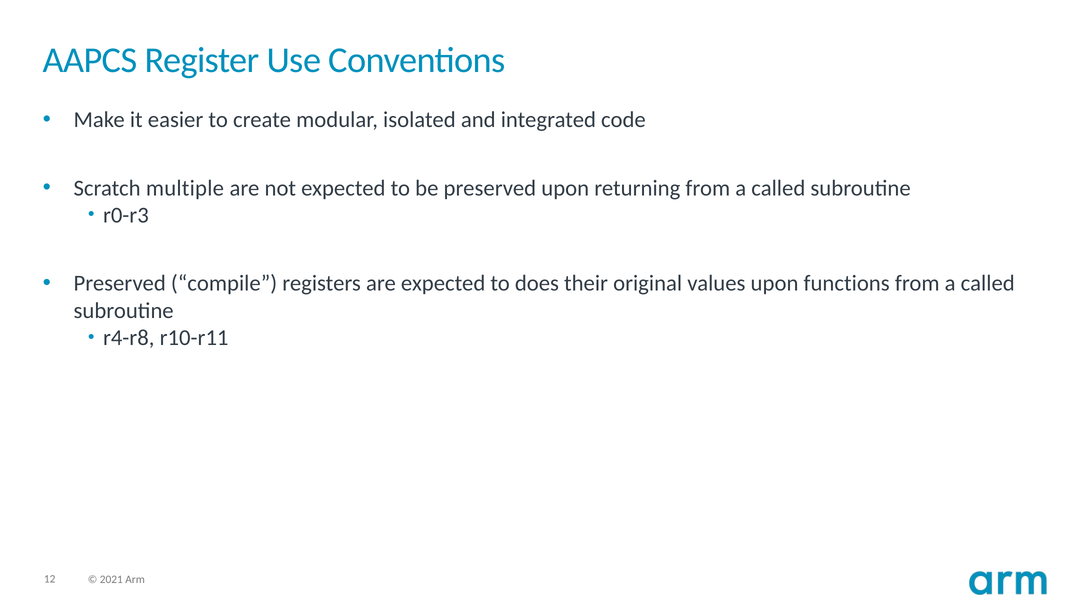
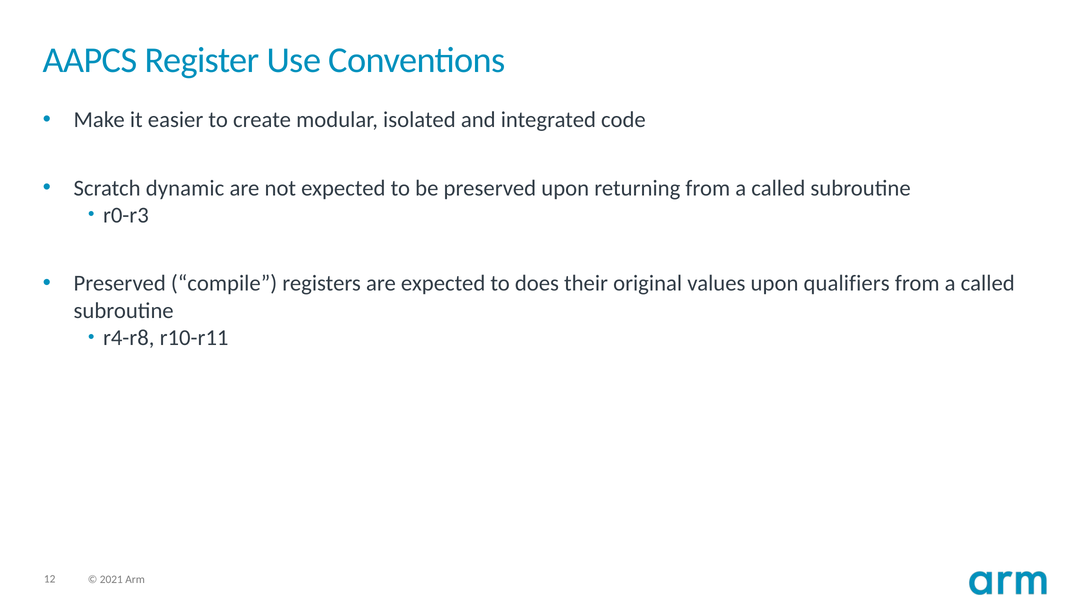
multiple: multiple -> dynamic
functions: functions -> qualifiers
